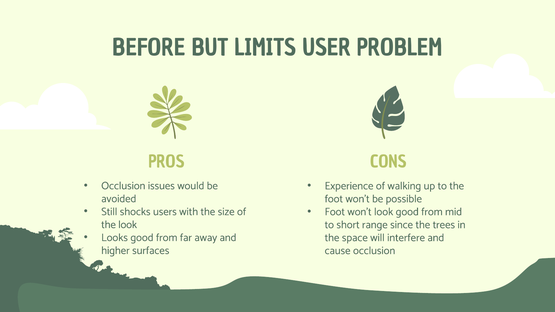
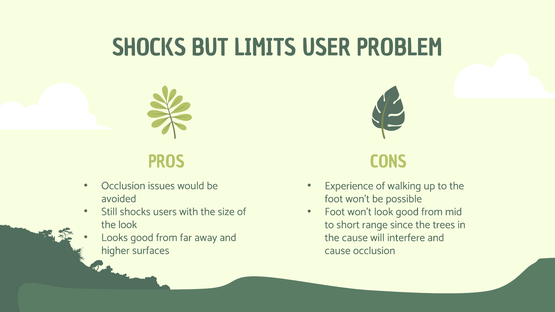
BEFORE at (149, 48): BEFORE -> SHOCKS
the space: space -> cause
